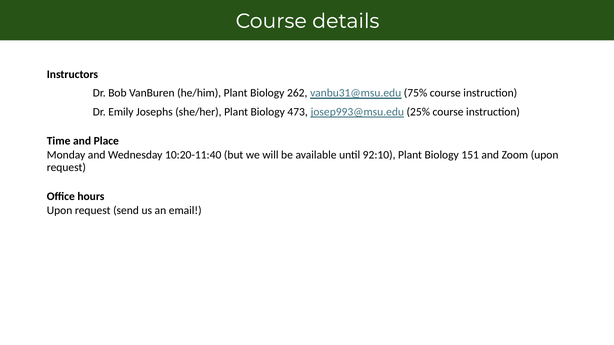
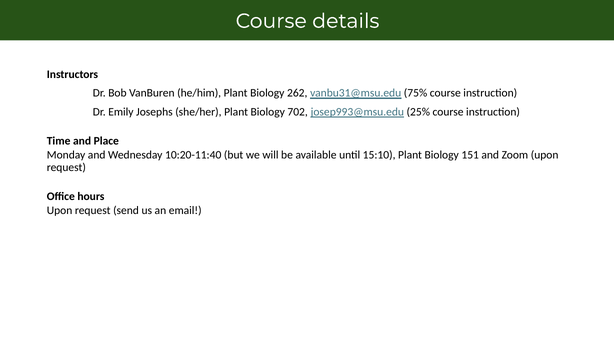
473: 473 -> 702
92:10: 92:10 -> 15:10
